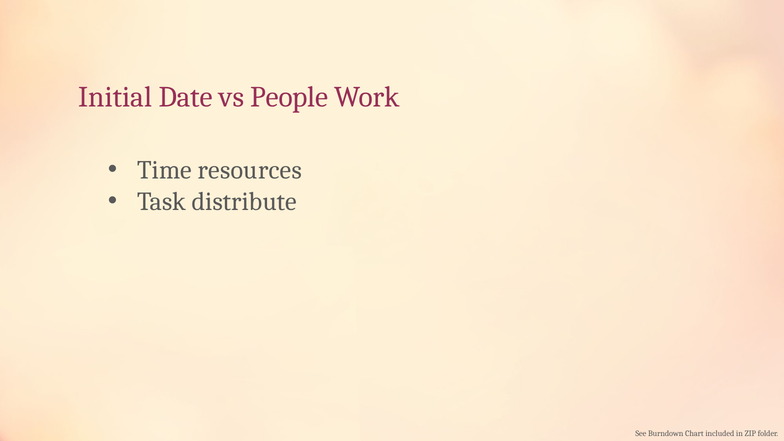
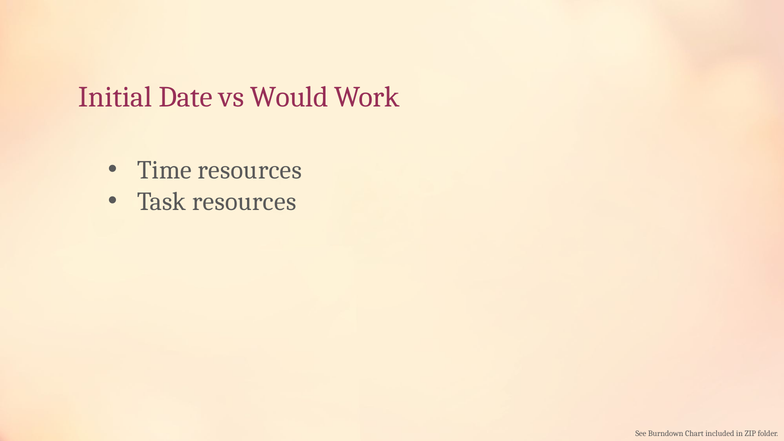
People: People -> Would
Task distribute: distribute -> resources
